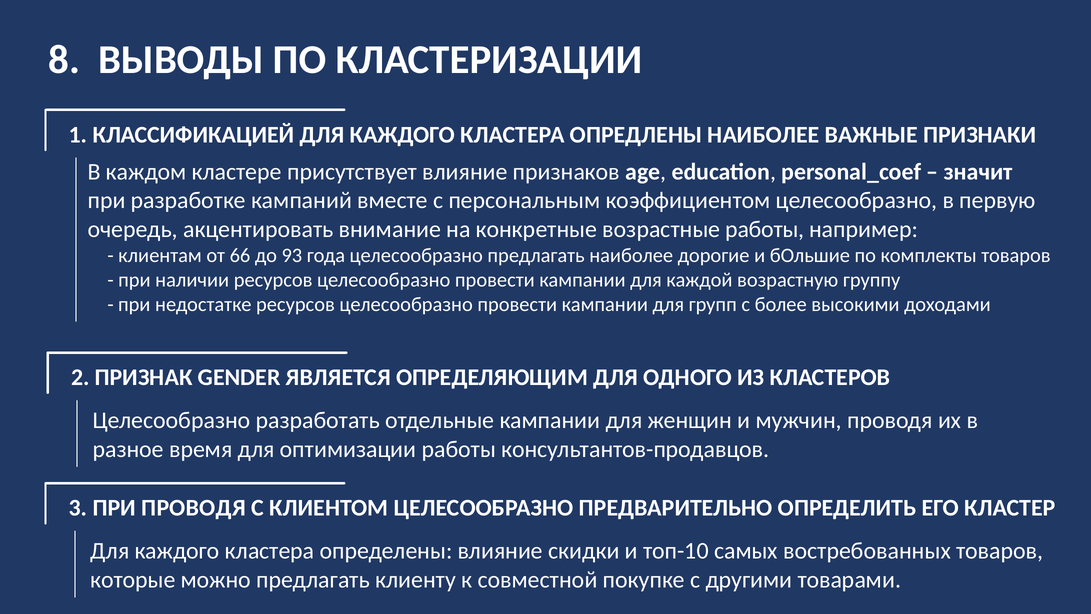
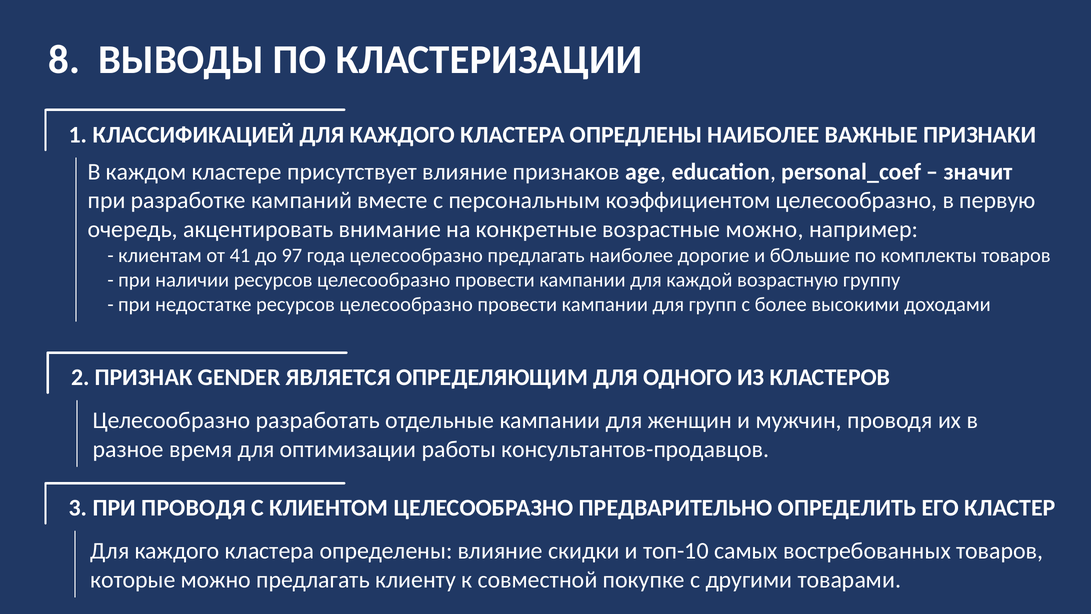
возрастные работы: работы -> можно
66: 66 -> 41
93: 93 -> 97
